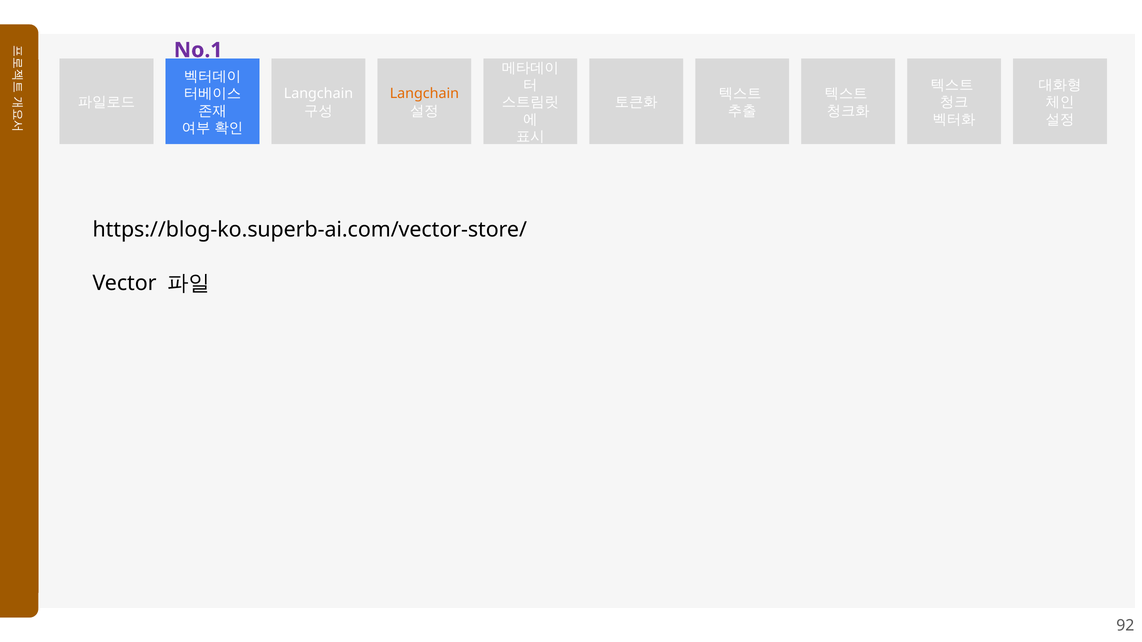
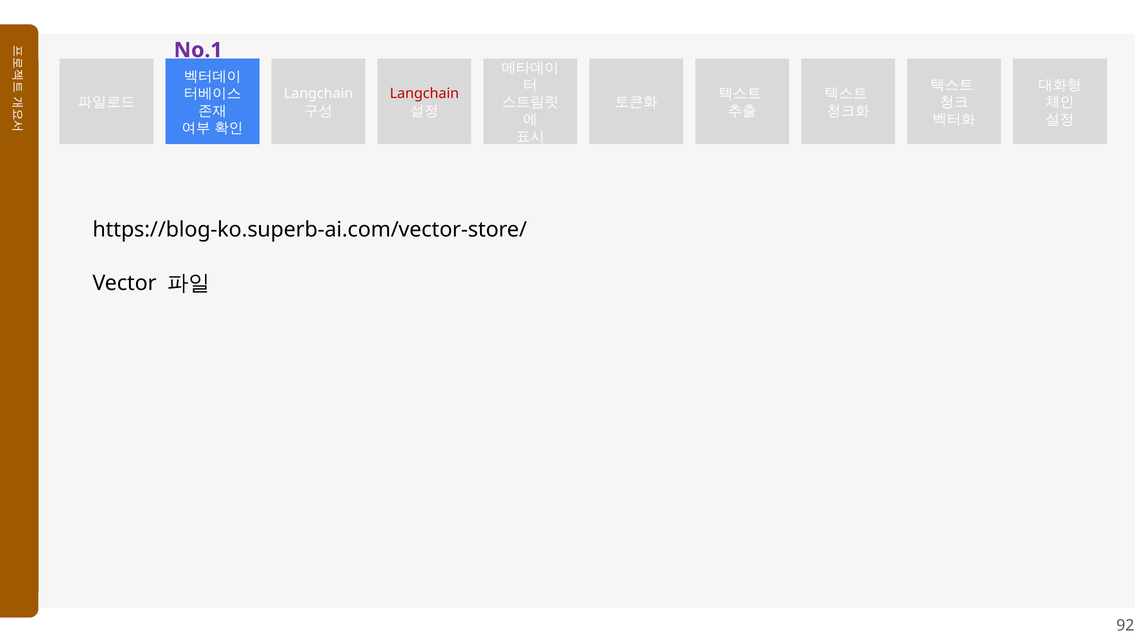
Langchain at (424, 94) colour: orange -> red
